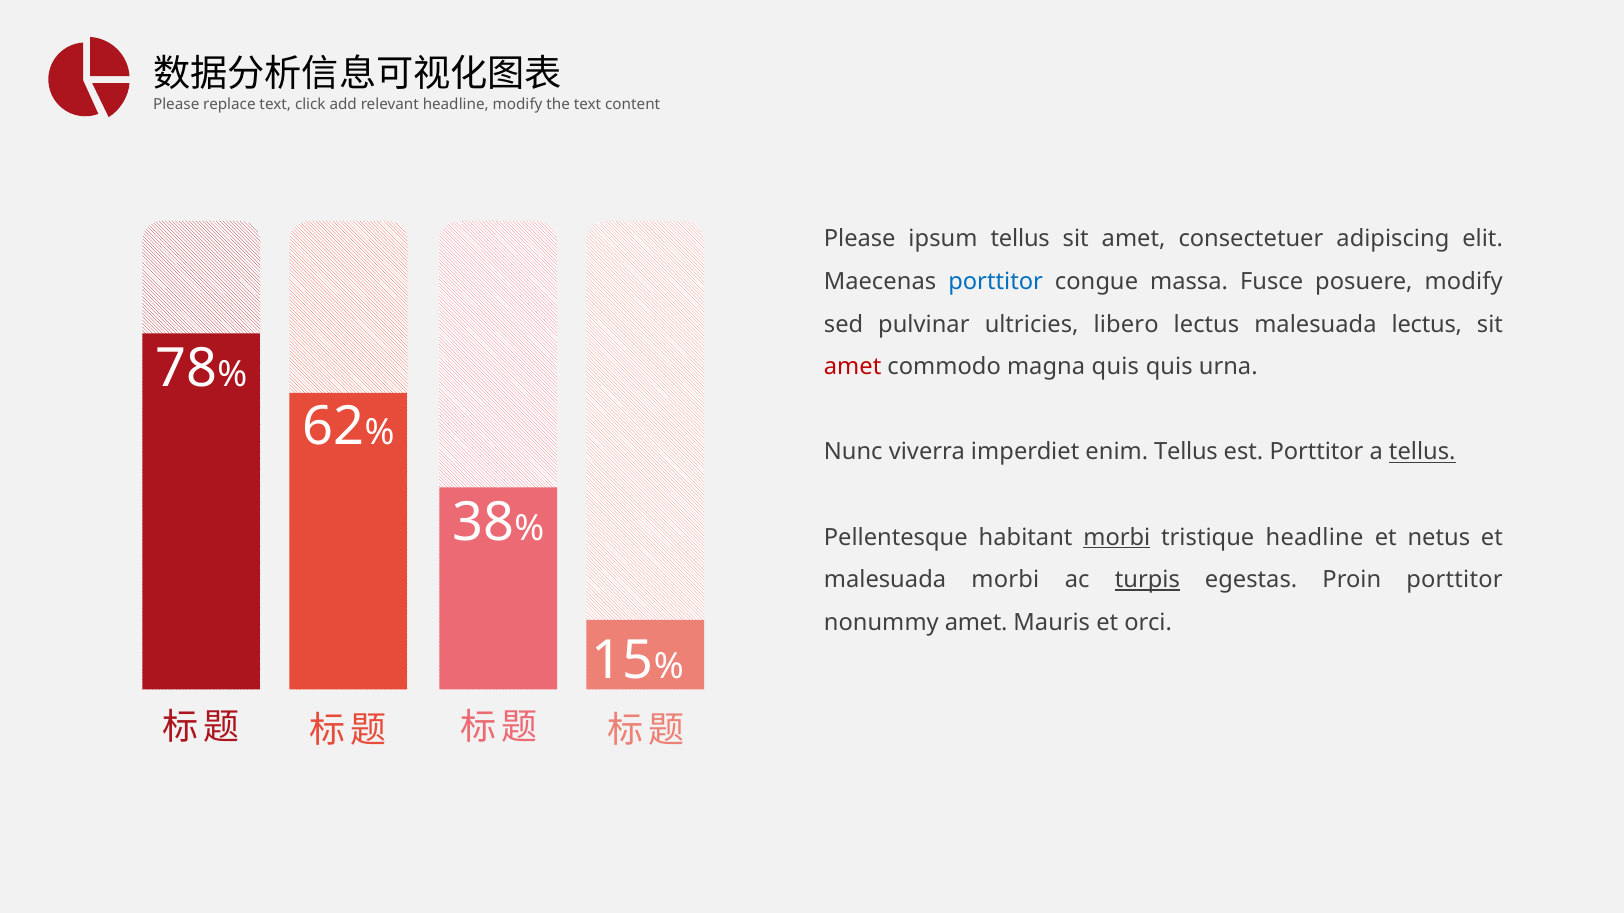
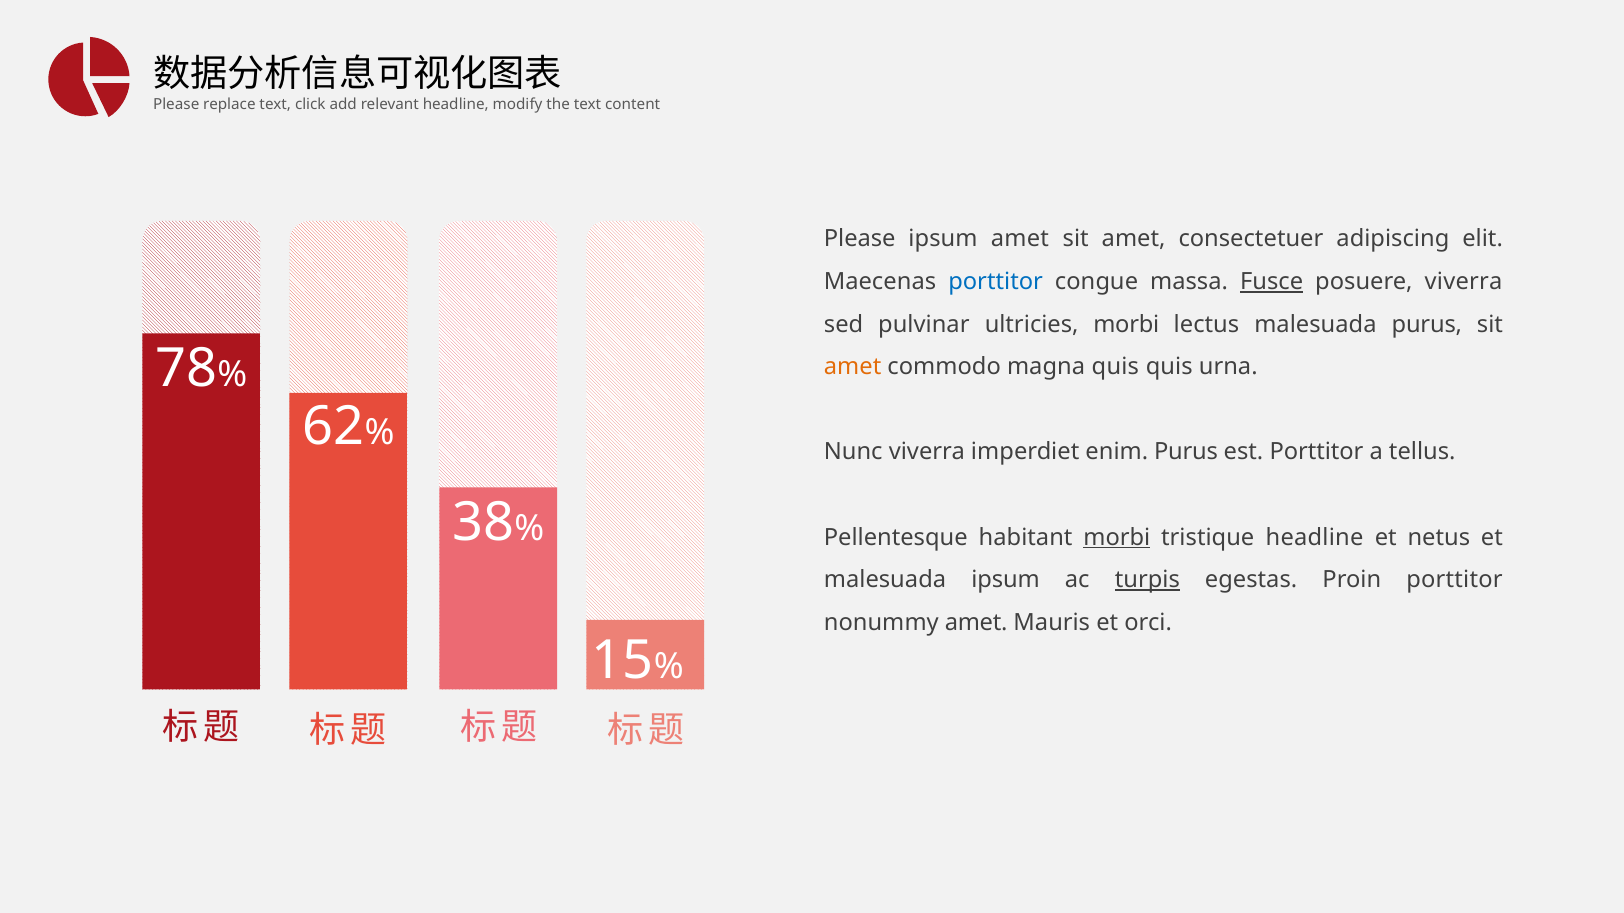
ipsum tellus: tellus -> amet
Fusce underline: none -> present
posuere modify: modify -> viverra
ultricies libero: libero -> morbi
malesuada lectus: lectus -> purus
amet at (853, 367) colour: red -> orange
enim Tellus: Tellus -> Purus
tellus at (1422, 452) underline: present -> none
malesuada morbi: morbi -> ipsum
